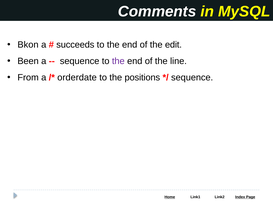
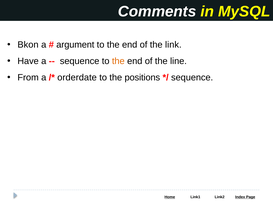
succeeds: succeeds -> argument
edit: edit -> link
Been: Been -> Have
the at (118, 61) colour: purple -> orange
